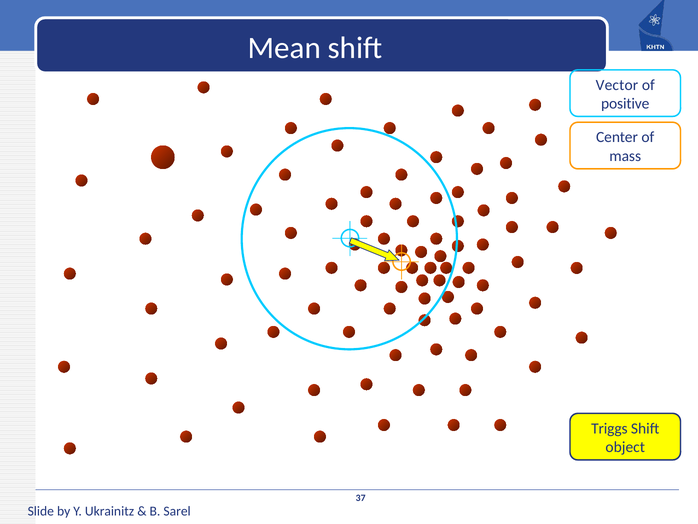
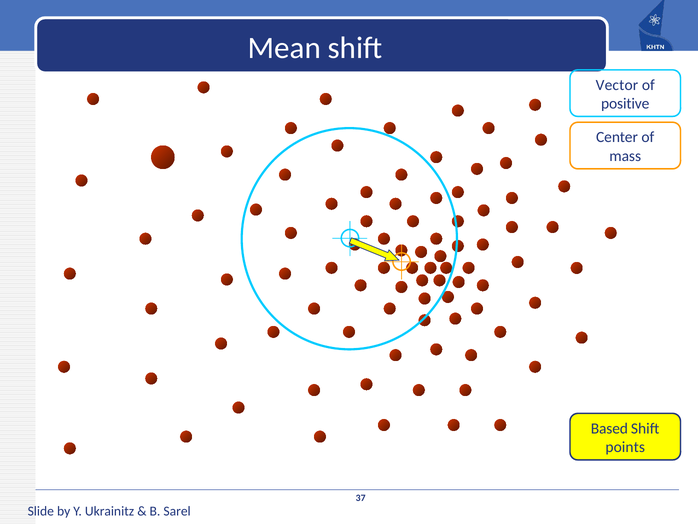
Triggs: Triggs -> Based
object: object -> points
